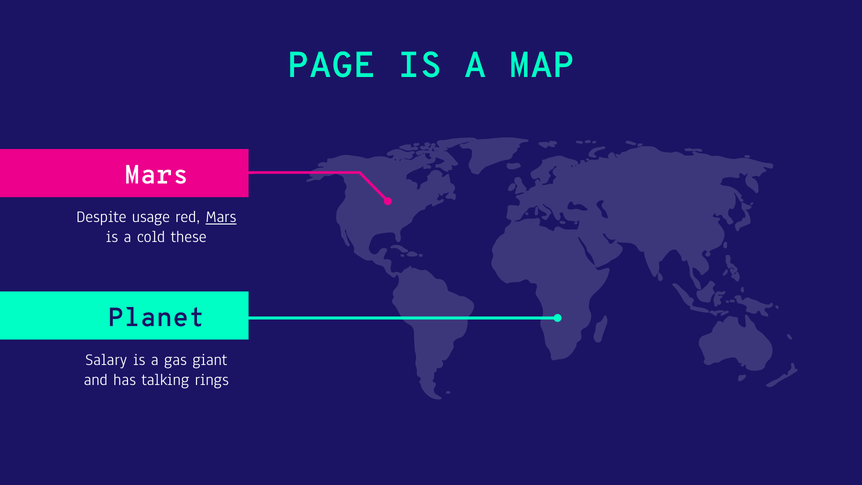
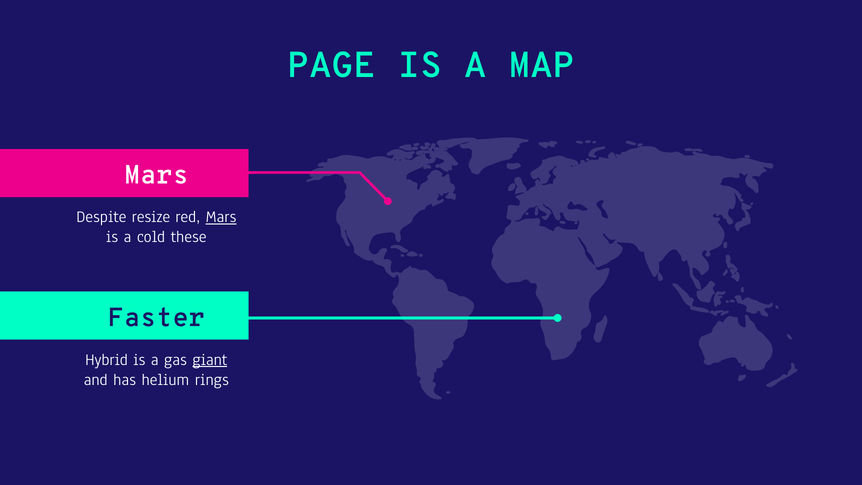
usage: usage -> resize
Planet: Planet -> Faster
Salary: Salary -> Hybrid
giant underline: none -> present
talking: talking -> helium
